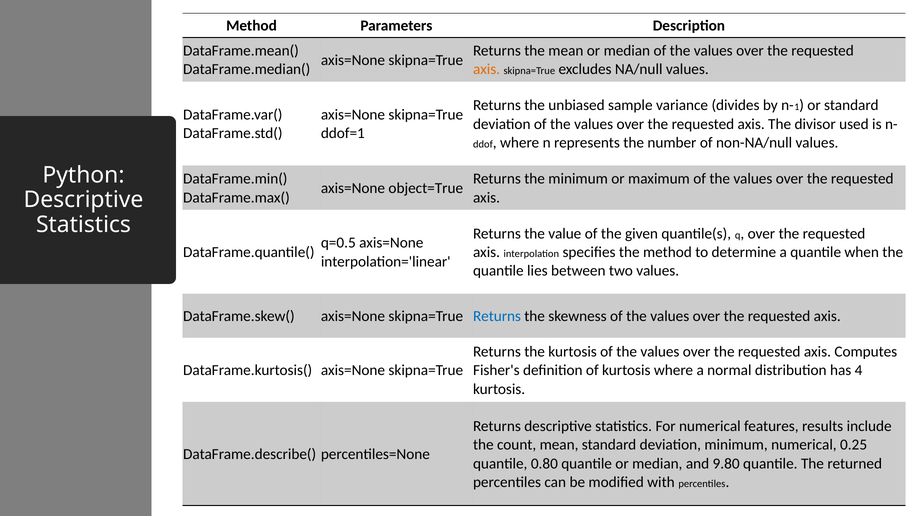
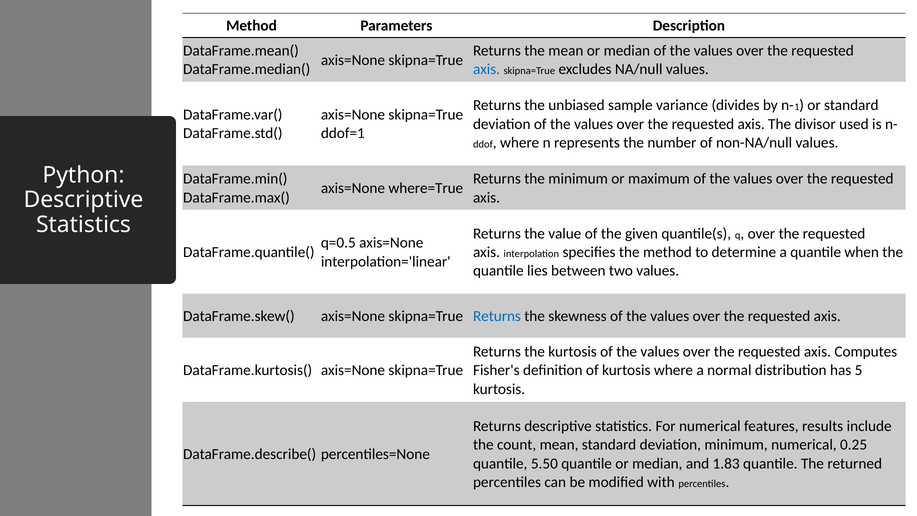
axis at (487, 69) colour: orange -> blue
object=True: object=True -> where=True
4: 4 -> 5
0.80: 0.80 -> 5.50
9.80: 9.80 -> 1.83
